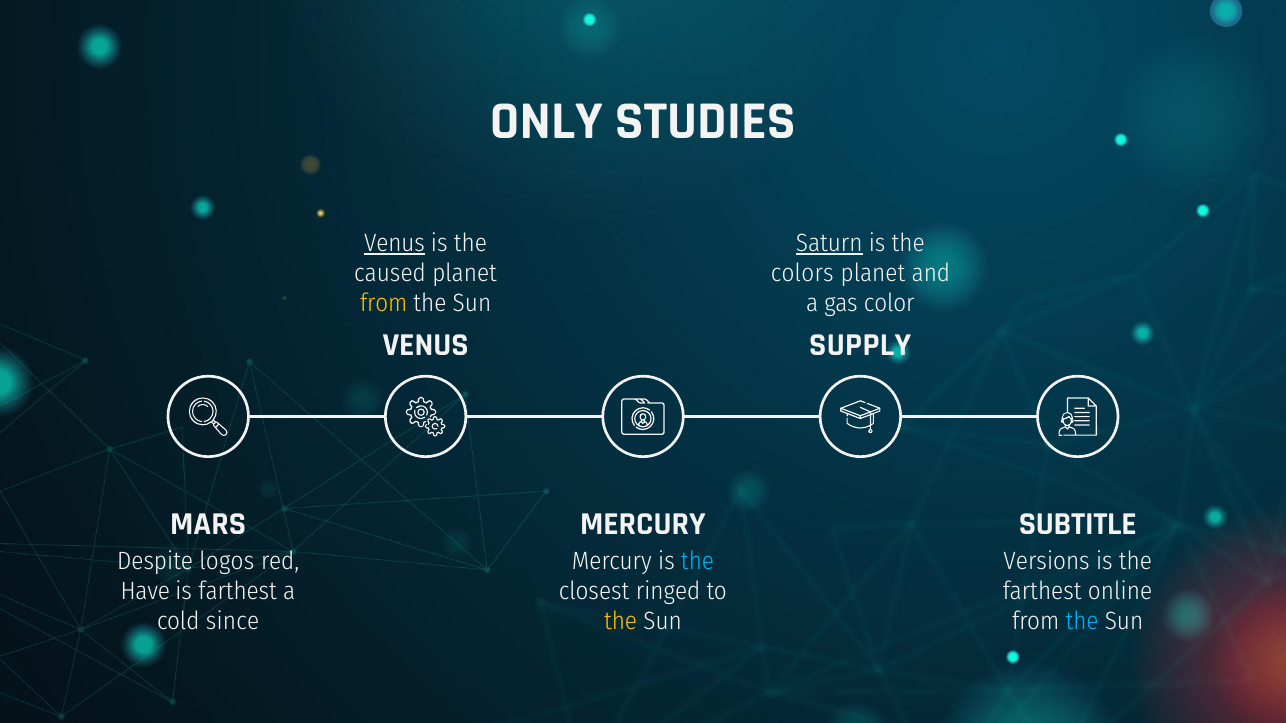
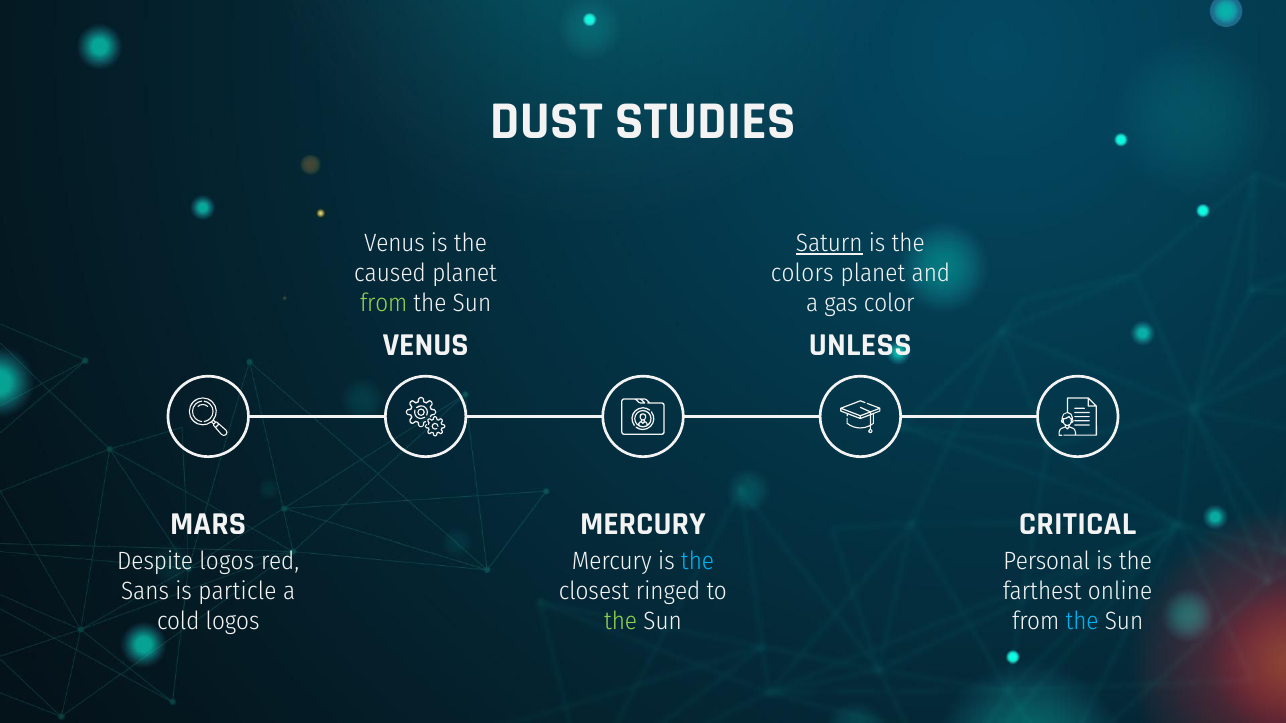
ONLY: ONLY -> DUST
Venus at (394, 244) underline: present -> none
from at (384, 304) colour: yellow -> light green
SUPPLY: SUPPLY -> UNLESS
SUBTITLE: SUBTITLE -> CRITICAL
Versions: Versions -> Personal
Have: Have -> Sans
is farthest: farthest -> particle
cold since: since -> logos
the at (621, 621) colour: yellow -> light green
